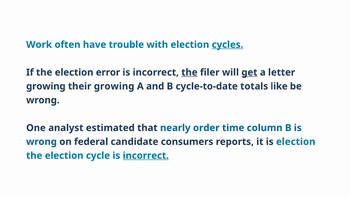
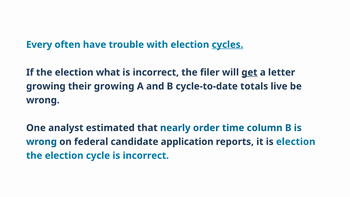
Work: Work -> Every
error: error -> what
the at (189, 72) underline: present -> none
like: like -> live
consumers: consumers -> application
incorrect at (146, 156) underline: present -> none
